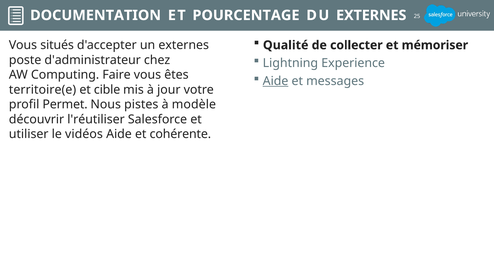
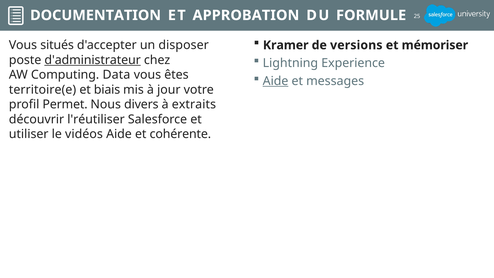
POURCENTAGE: POURCENTAGE -> APPROBATION
DU EXTERNES: EXTERNES -> FORMULE
Qualité: Qualité -> Kramer
collecter: collecter -> versions
un externes: externes -> disposer
d'administrateur underline: none -> present
Faire: Faire -> Data
cible: cible -> biais
pistes: pistes -> divers
modèle: modèle -> extraits
